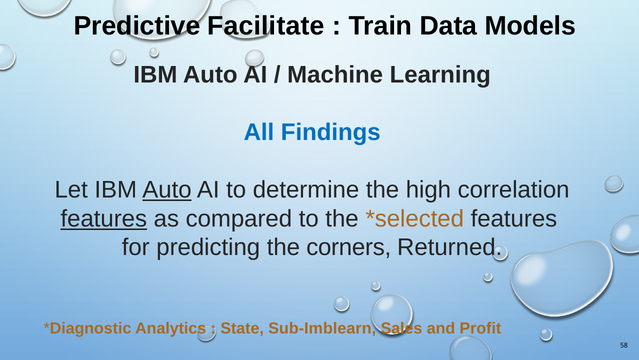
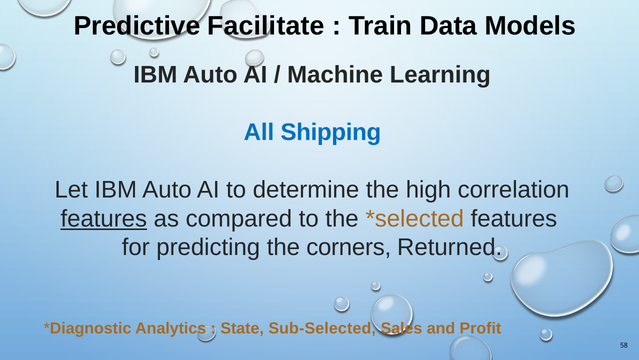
Findings: Findings -> Shipping
Auto at (167, 190) underline: present -> none
Sub-Imblearn: Sub-Imblearn -> Sub-Selected
